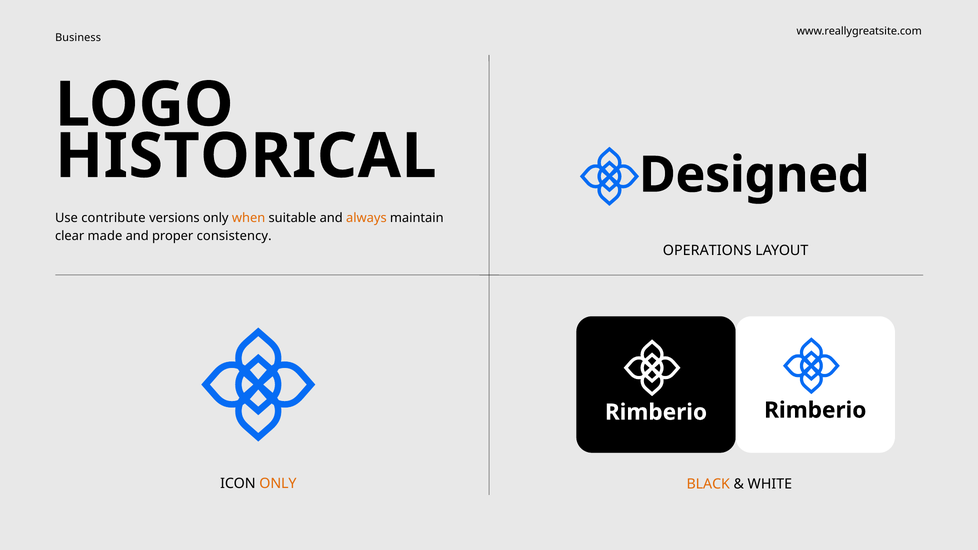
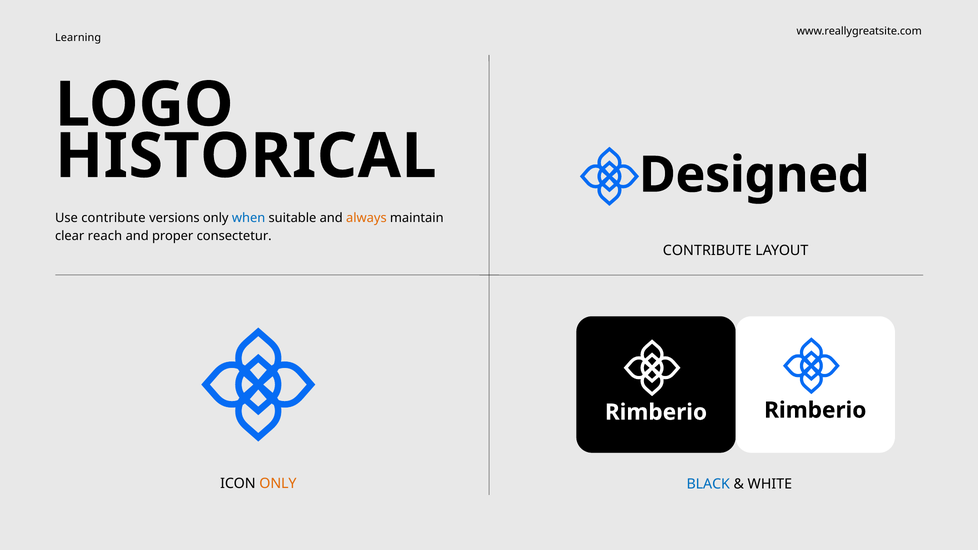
Business: Business -> Learning
when colour: orange -> blue
made: made -> reach
consistency: consistency -> consectetur
OPERATIONS at (707, 250): OPERATIONS -> CONTRIBUTE
BLACK colour: orange -> blue
